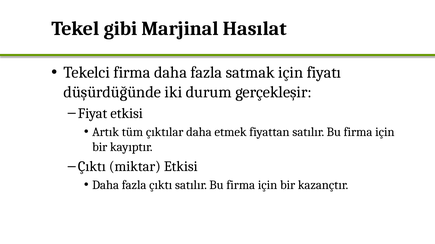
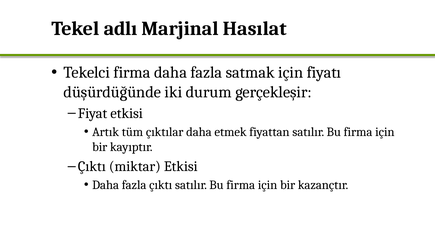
gibi: gibi -> adlı
